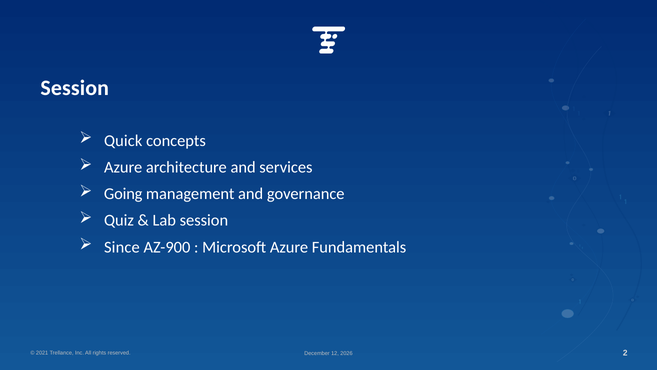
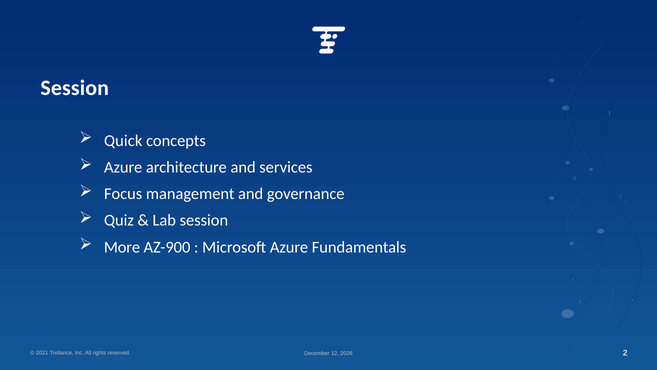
Going: Going -> Focus
Since: Since -> More
